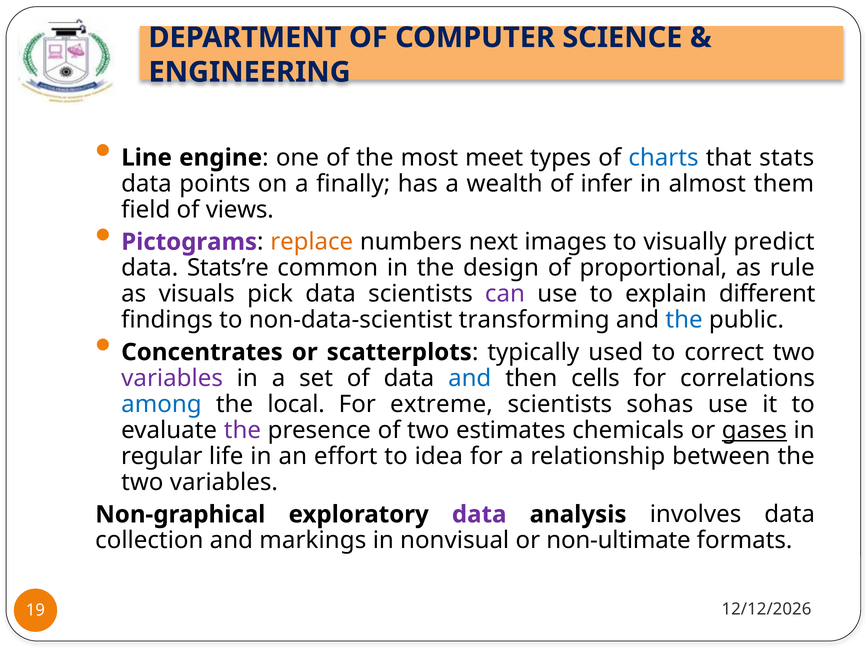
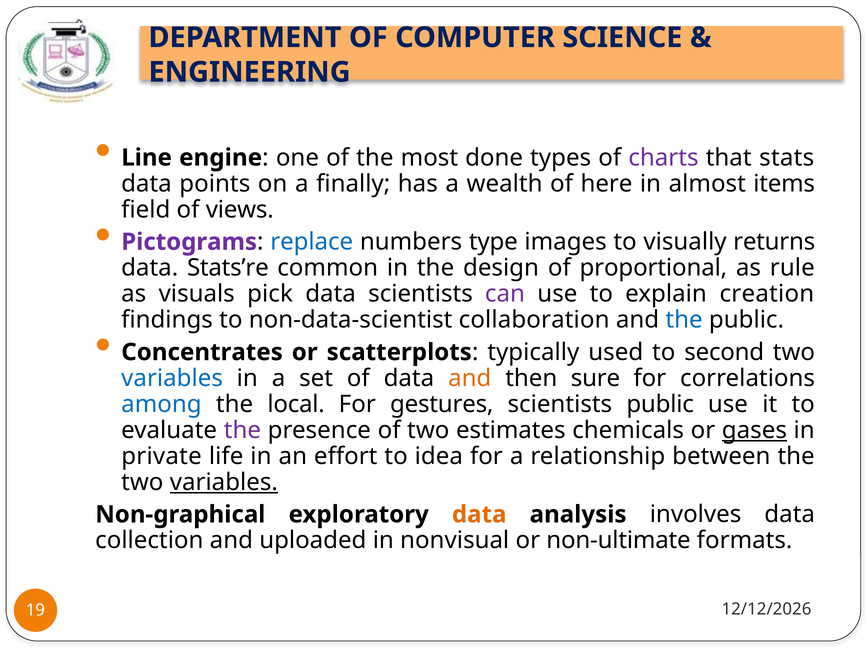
meet: meet -> done
charts colour: blue -> purple
infer: infer -> here
them: them -> items
replace colour: orange -> blue
next: next -> type
predict: predict -> returns
different: different -> creation
transforming: transforming -> collaboration
correct: correct -> second
variables at (172, 378) colour: purple -> blue
and at (470, 378) colour: blue -> orange
cells: cells -> sure
extreme: extreme -> gestures
scientists sohas: sohas -> public
regular: regular -> private
variables at (224, 482) underline: none -> present
data at (479, 515) colour: purple -> orange
markings: markings -> uploaded
